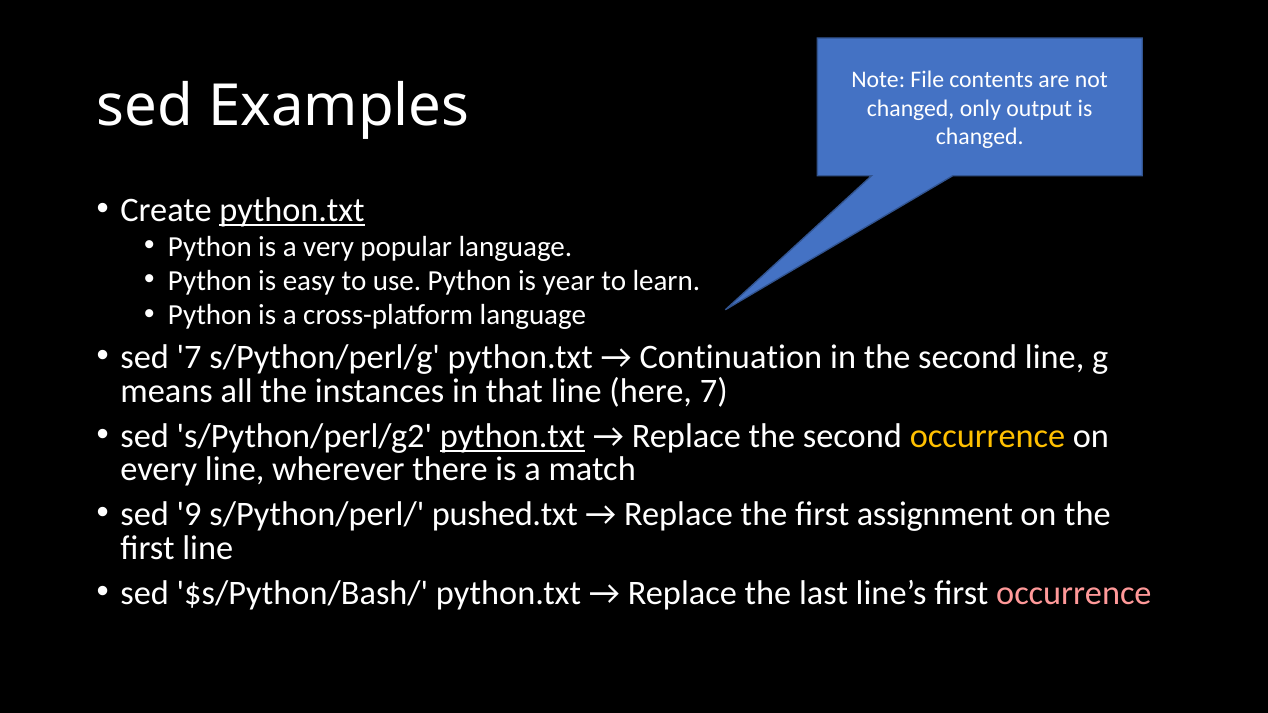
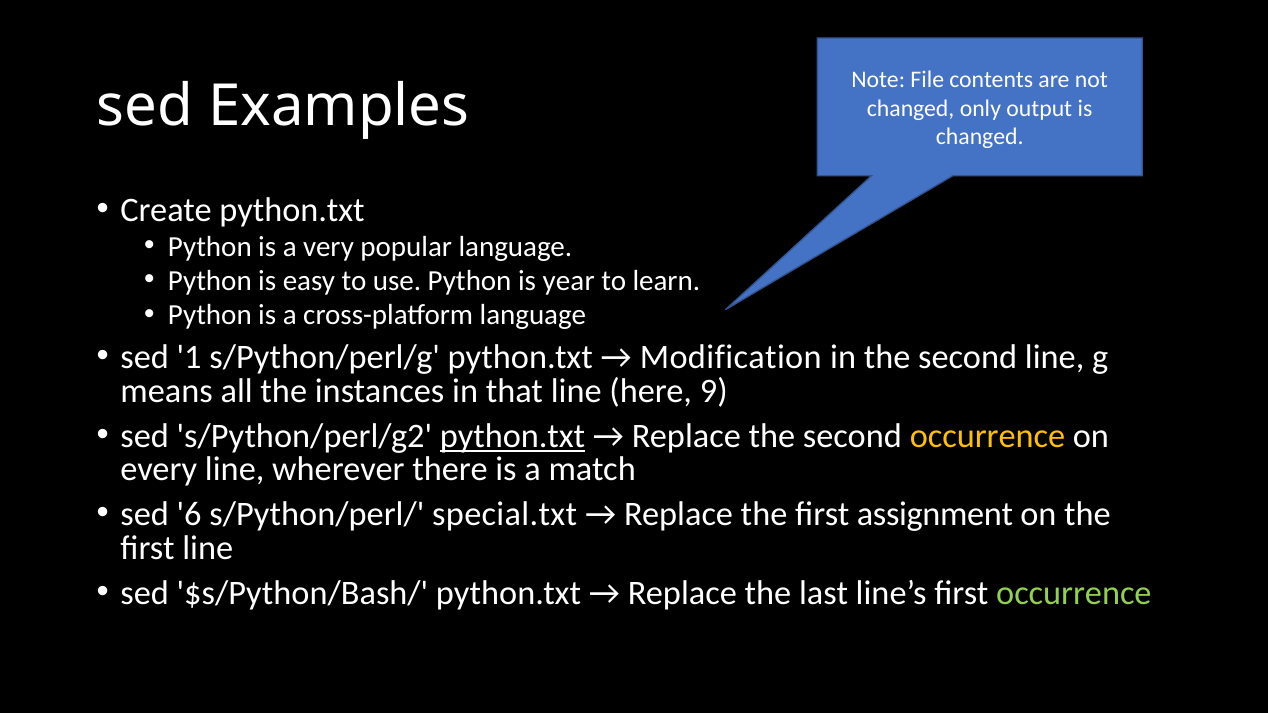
python.txt at (292, 210) underline: present -> none
sed 7: 7 -> 1
Continuation: Continuation -> Modification
here 7: 7 -> 9
9: 9 -> 6
pushed.txt: pushed.txt -> special.txt
occurrence at (1074, 593) colour: pink -> light green
